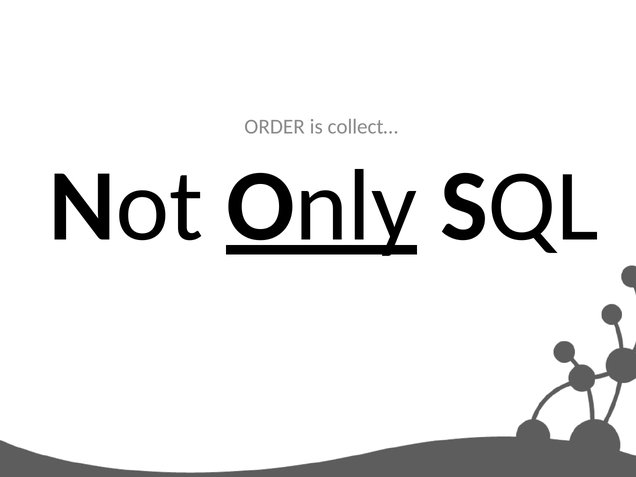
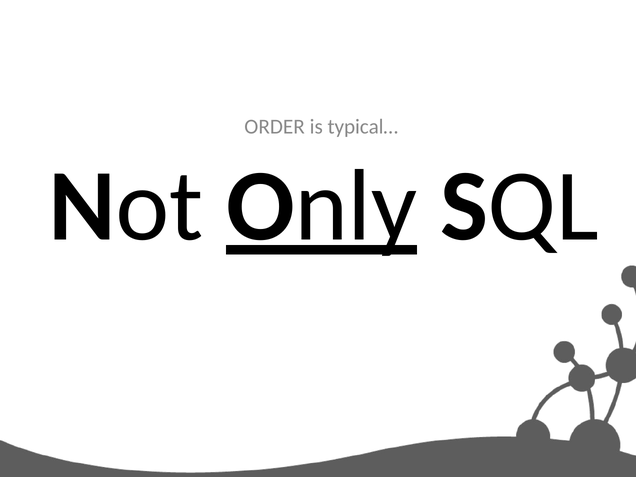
collect…: collect… -> typical…
